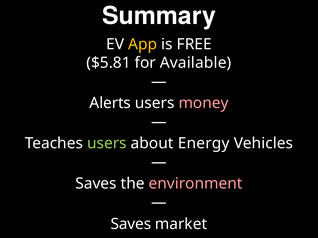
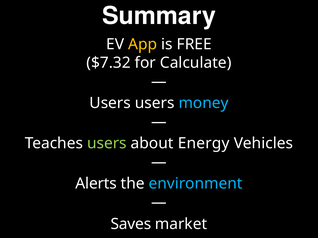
$5.81: $5.81 -> $7.32
Available: Available -> Calculate
Alerts at (110, 103): Alerts -> Users
money colour: pink -> light blue
Saves at (96, 184): Saves -> Alerts
environment colour: pink -> light blue
